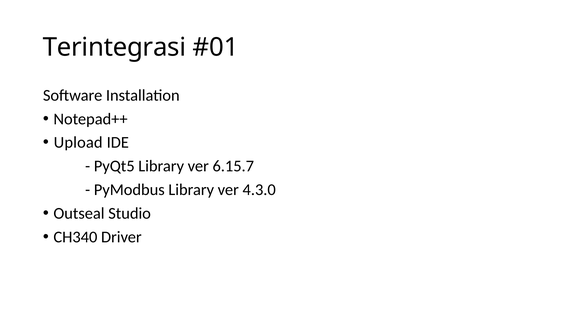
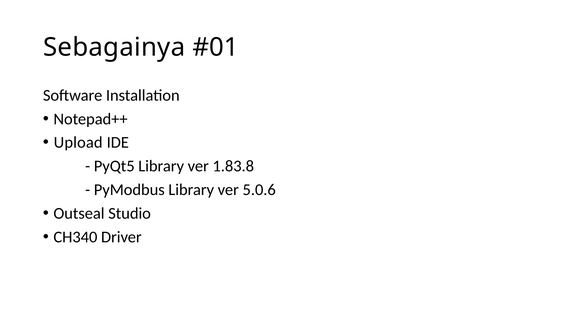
Terintegrasi: Terintegrasi -> Sebagainya
6.15.7: 6.15.7 -> 1.83.8
4.3.0: 4.3.0 -> 5.0.6
